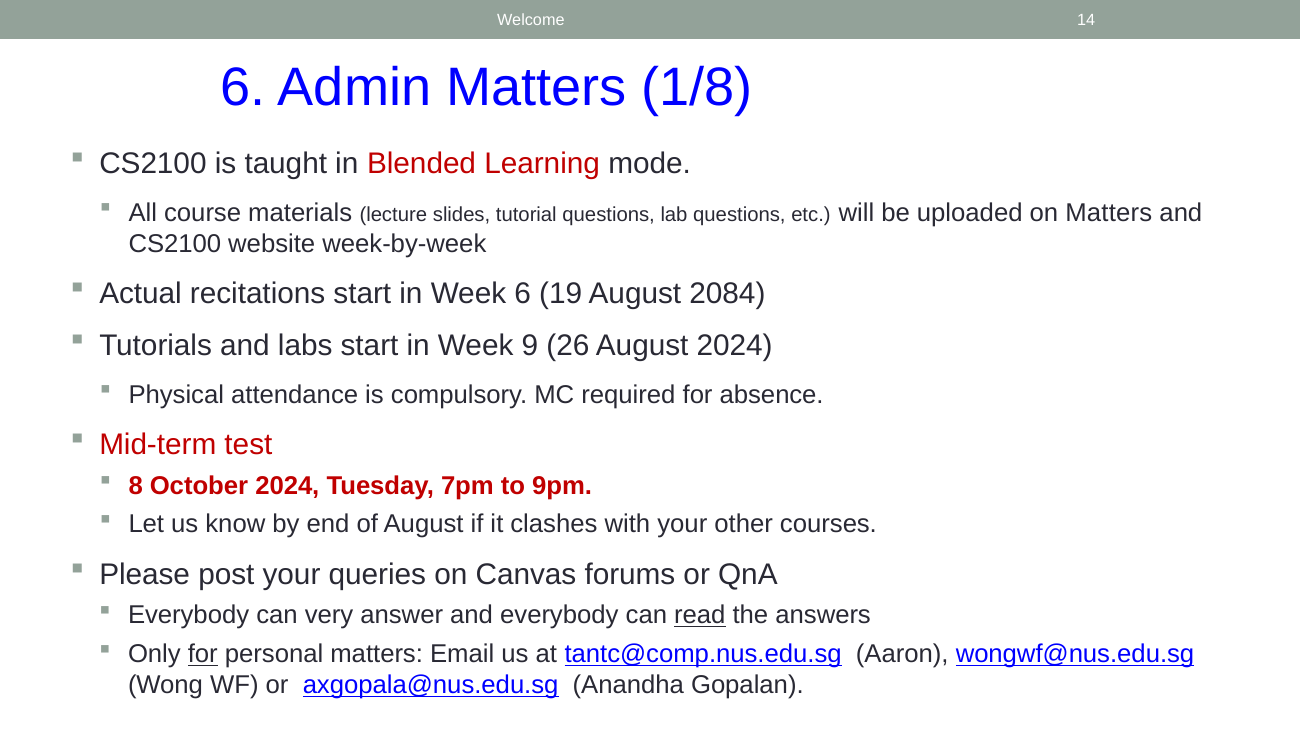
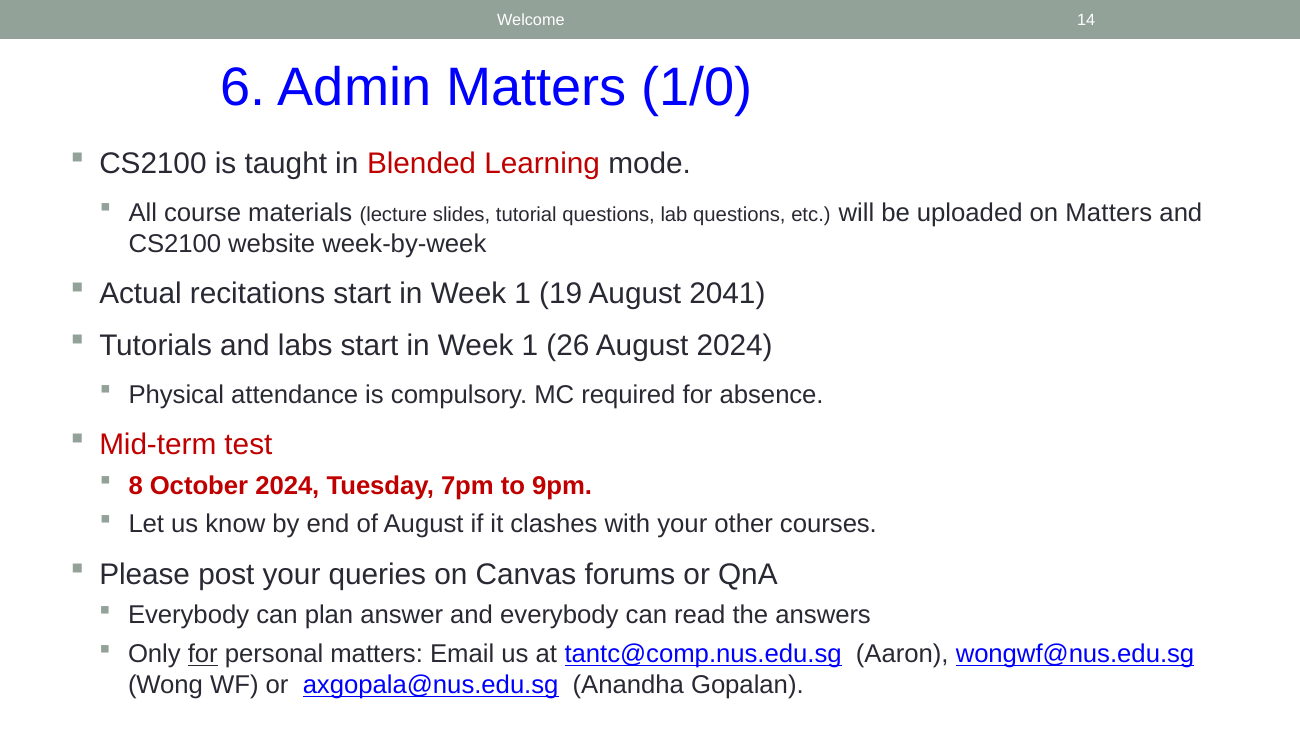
1/8: 1/8 -> 1/0
6 at (523, 293): 6 -> 1
2084: 2084 -> 2041
9 at (530, 345): 9 -> 1
very: very -> plan
read underline: present -> none
